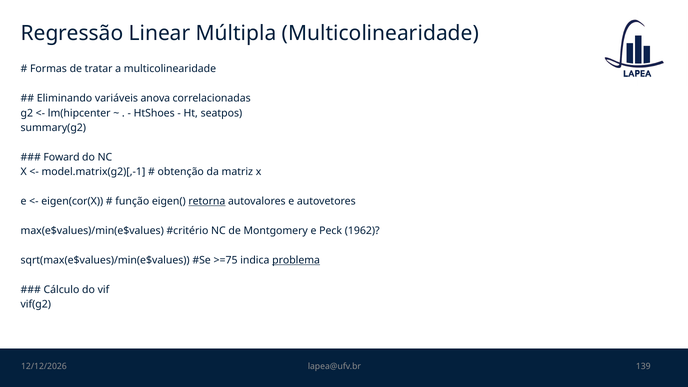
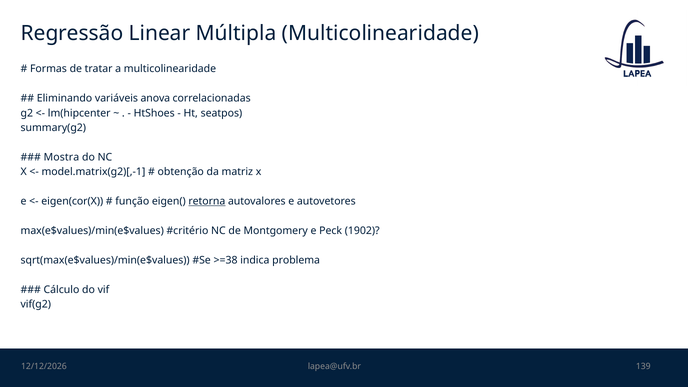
Foward: Foward -> Mostra
1962: 1962 -> 1902
>=75: >=75 -> >=38
problema underline: present -> none
